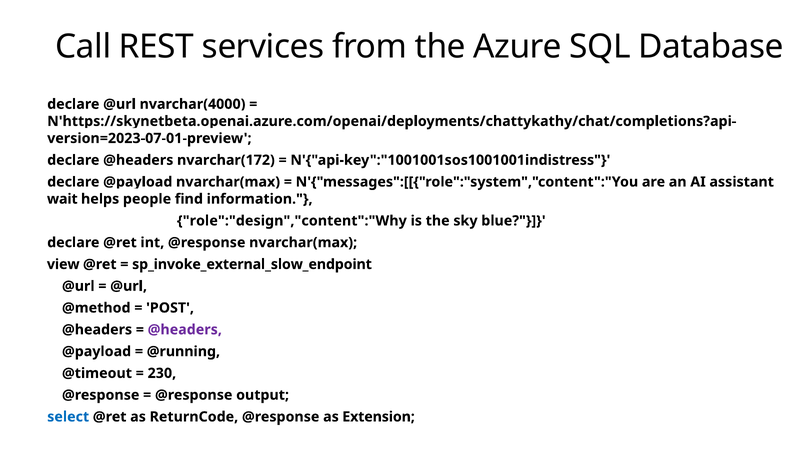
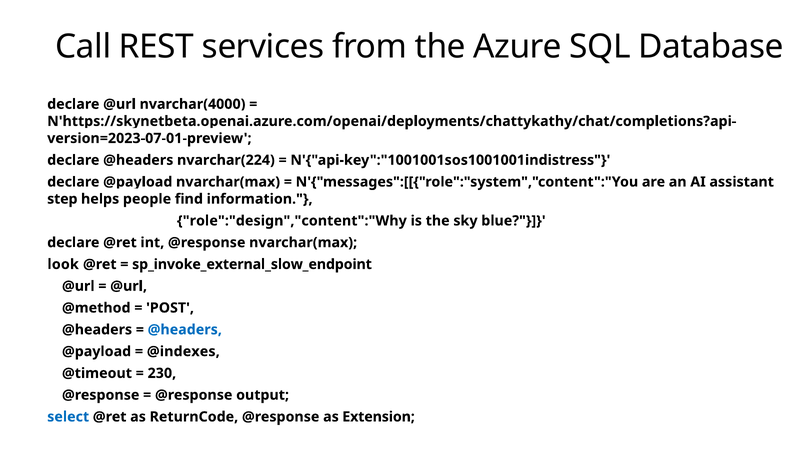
nvarchar(172: nvarchar(172 -> nvarchar(224
wait: wait -> step
view: view -> look
@headers at (185, 330) colour: purple -> blue
@running: @running -> @indexes
